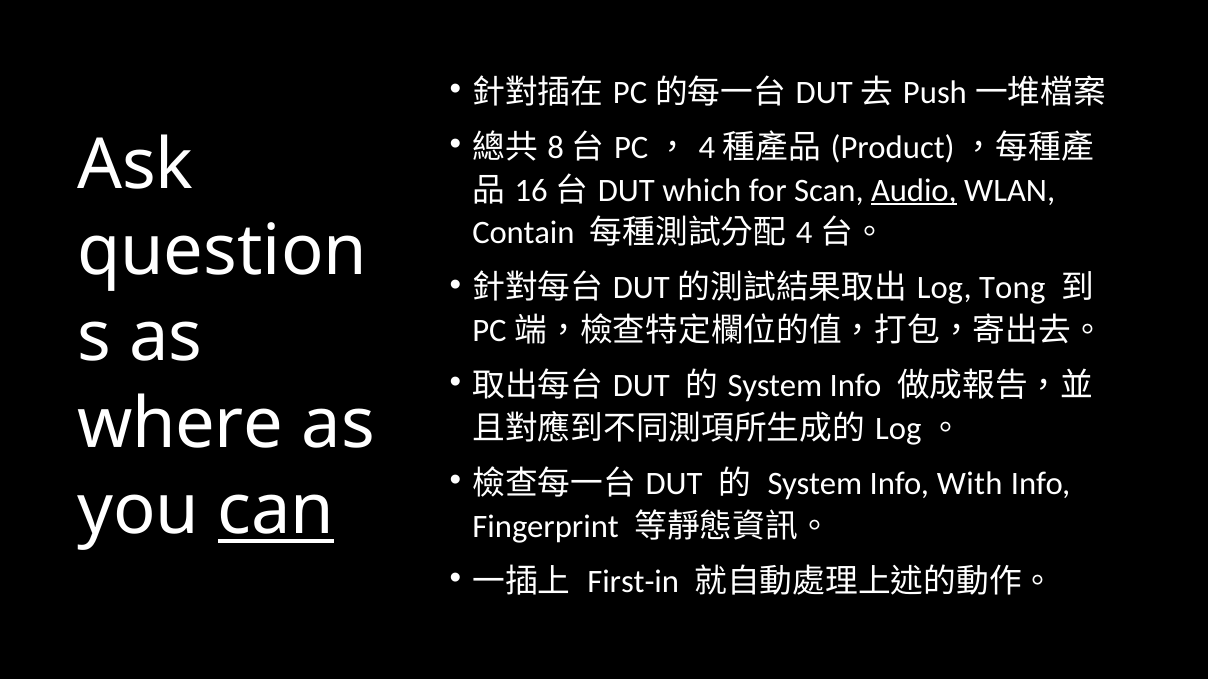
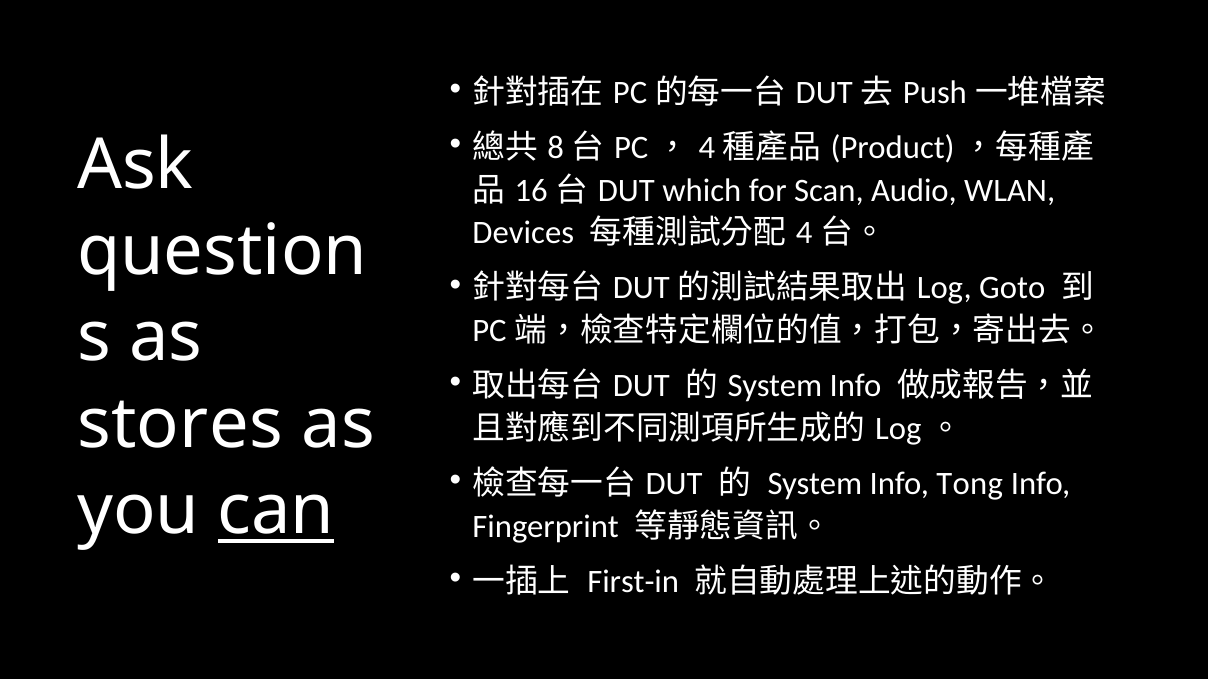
Audio underline: present -> none
Contain: Contain -> Devices
Tong: Tong -> Goto
where: where -> stores
With: With -> Tong
